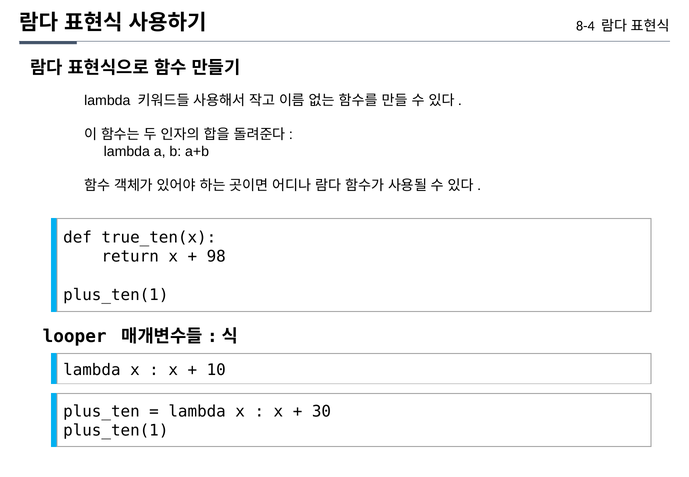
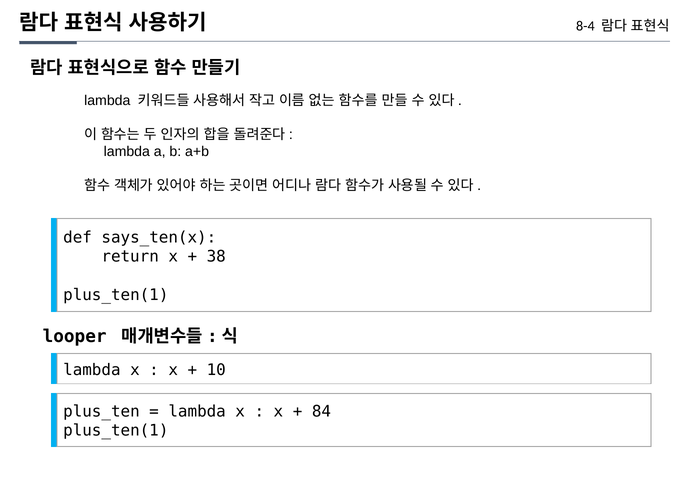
true_ten(x: true_ten(x -> says_ten(x
98: 98 -> 38
30: 30 -> 84
